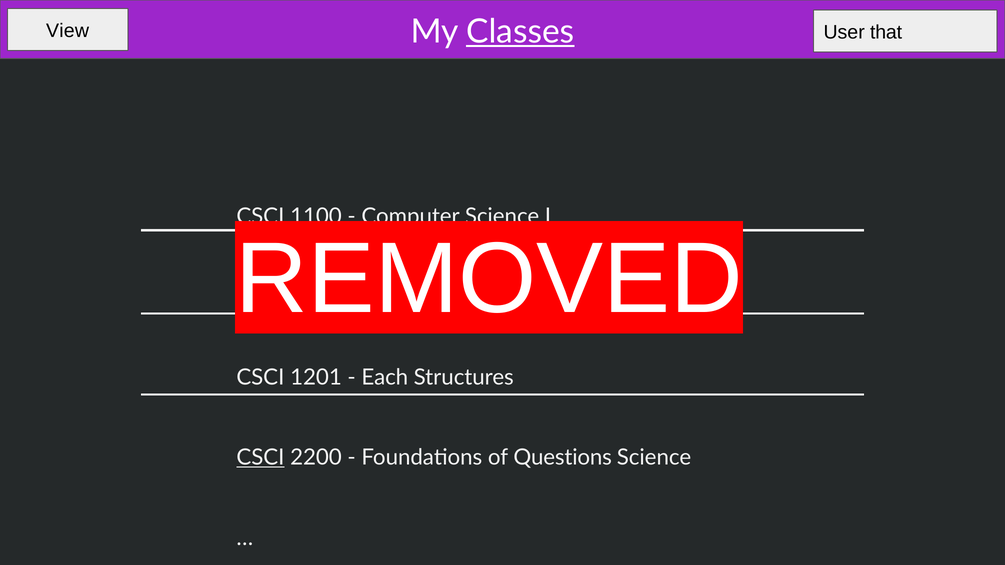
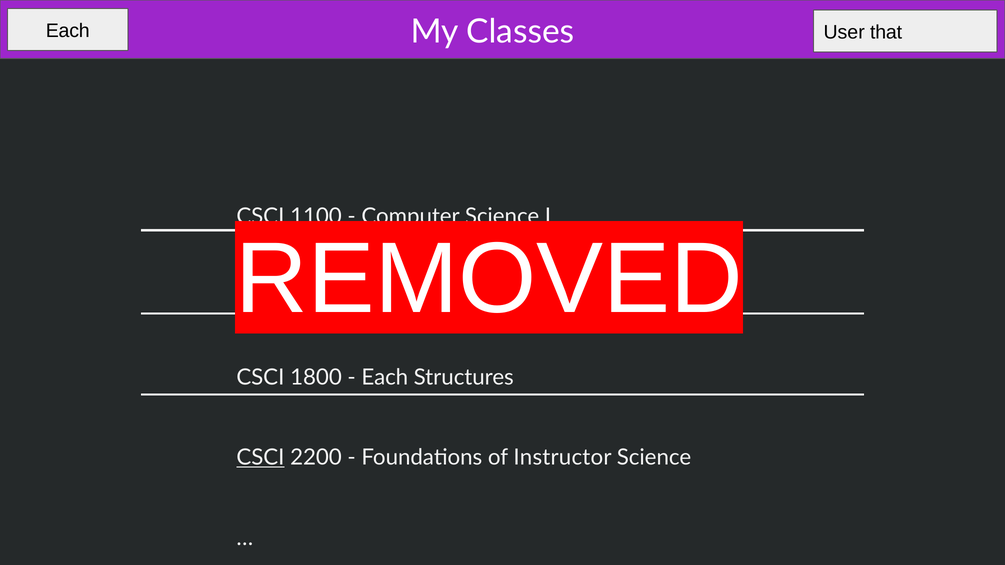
Classes underline: present -> none
View at (68, 31): View -> Each
1201: 1201 -> 1800
Questions: Questions -> Instructor
